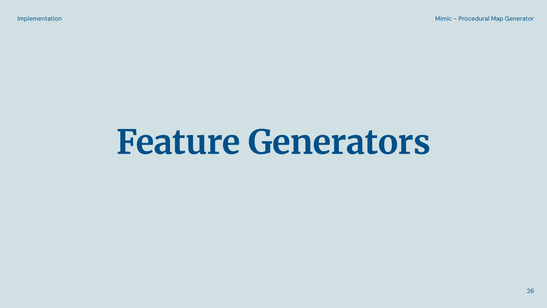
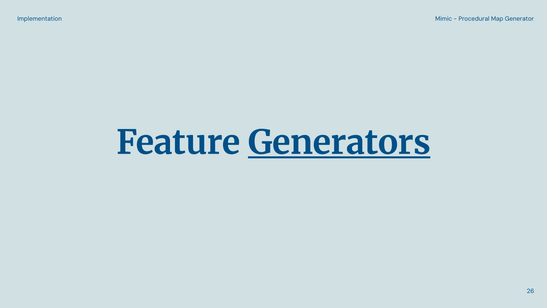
Generators underline: none -> present
